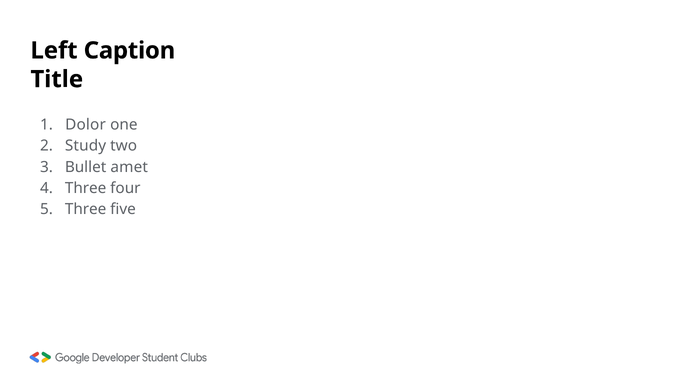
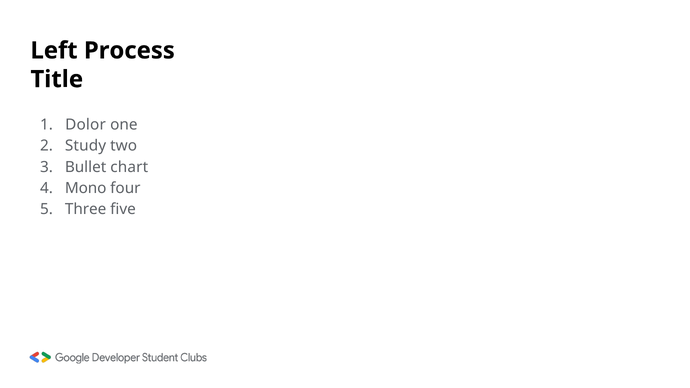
Caption: Caption -> Process
amet: amet -> chart
Three at (86, 188): Three -> Mono
